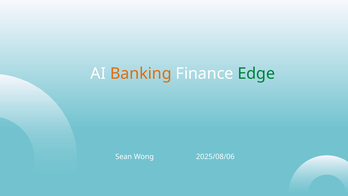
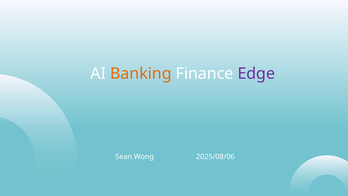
Edge colour: green -> purple
